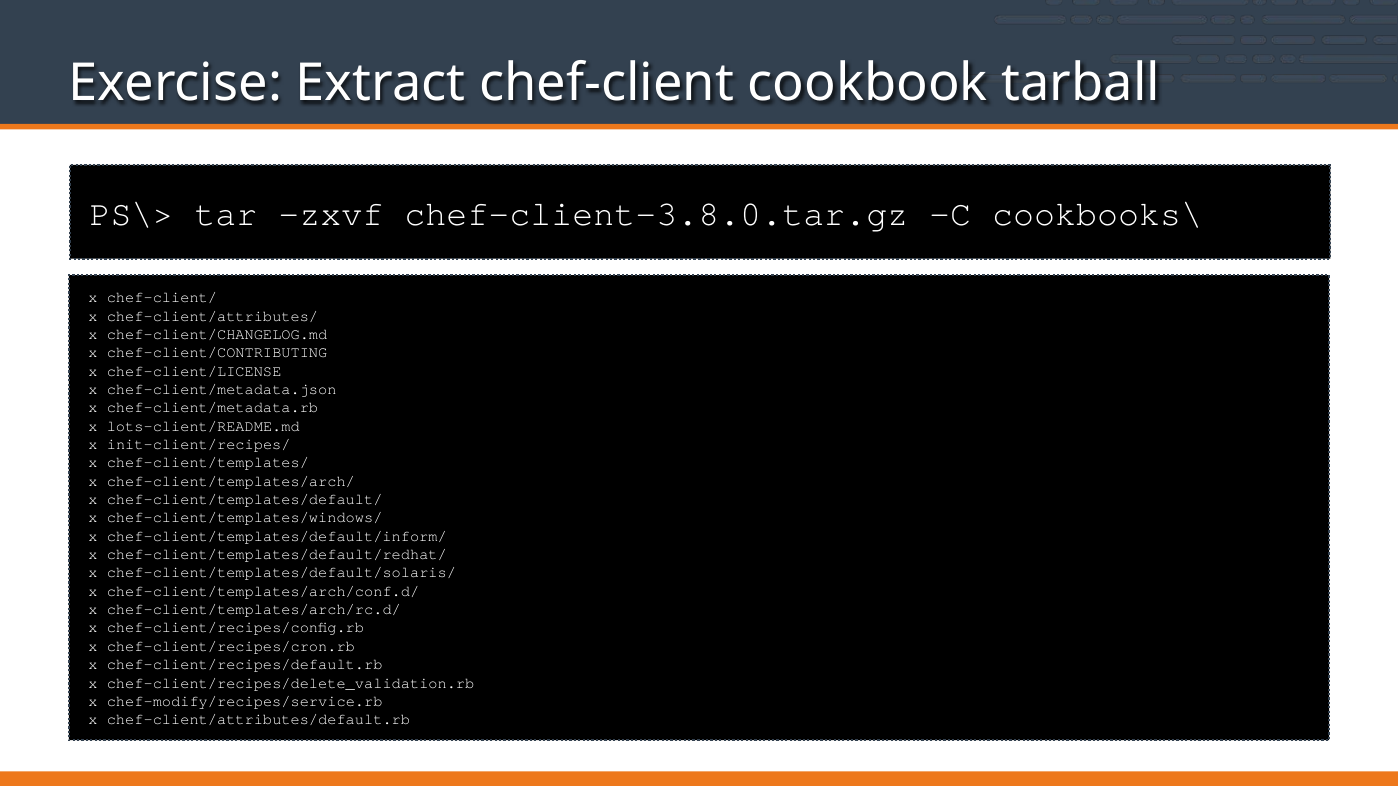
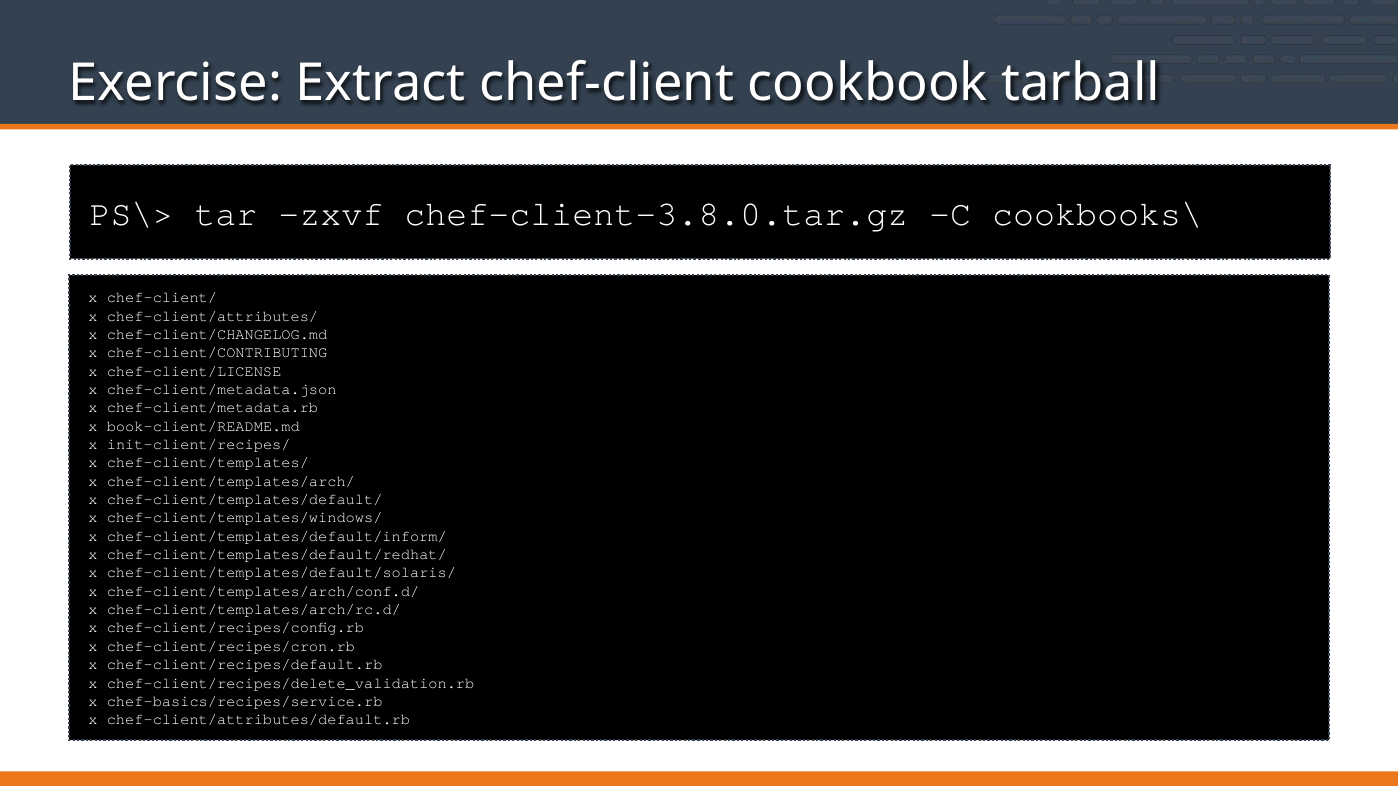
lots-client/README.md: lots-client/README.md -> book-client/README.md
chef-modify/recipes/service.rb: chef-modify/recipes/service.rb -> chef-basics/recipes/service.rb
